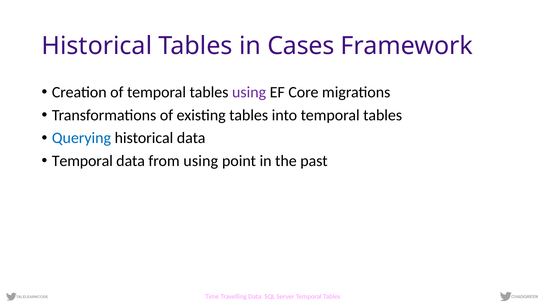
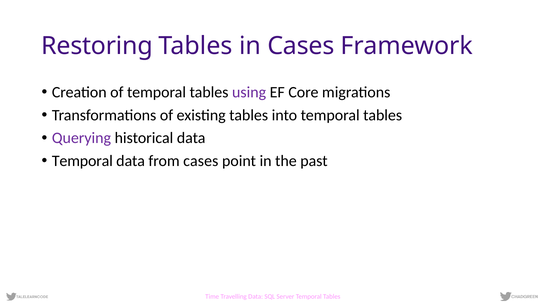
Historical at (97, 46): Historical -> Restoring
Querying colour: blue -> purple
from using: using -> cases
